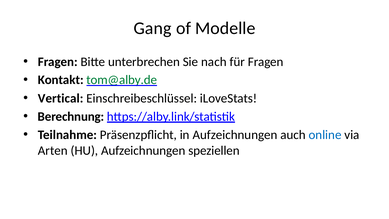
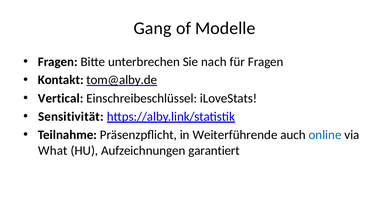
tom@alby.de colour: green -> black
Berechnung: Berechnung -> Sensitivität
in Aufzeichnungen: Aufzeichnungen -> Weiterführende
Arten: Arten -> What
speziellen: speziellen -> garantiert
